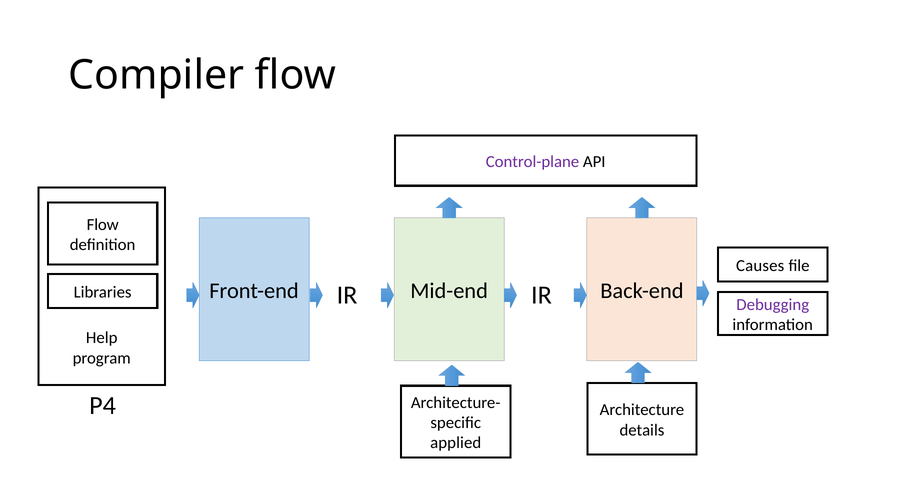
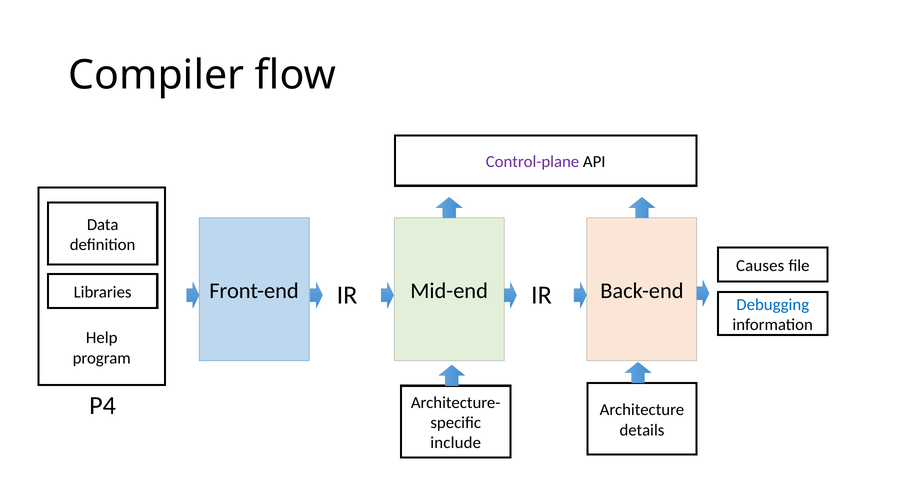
Flow at (103, 225): Flow -> Data
Debugging colour: purple -> blue
applied: applied -> include
